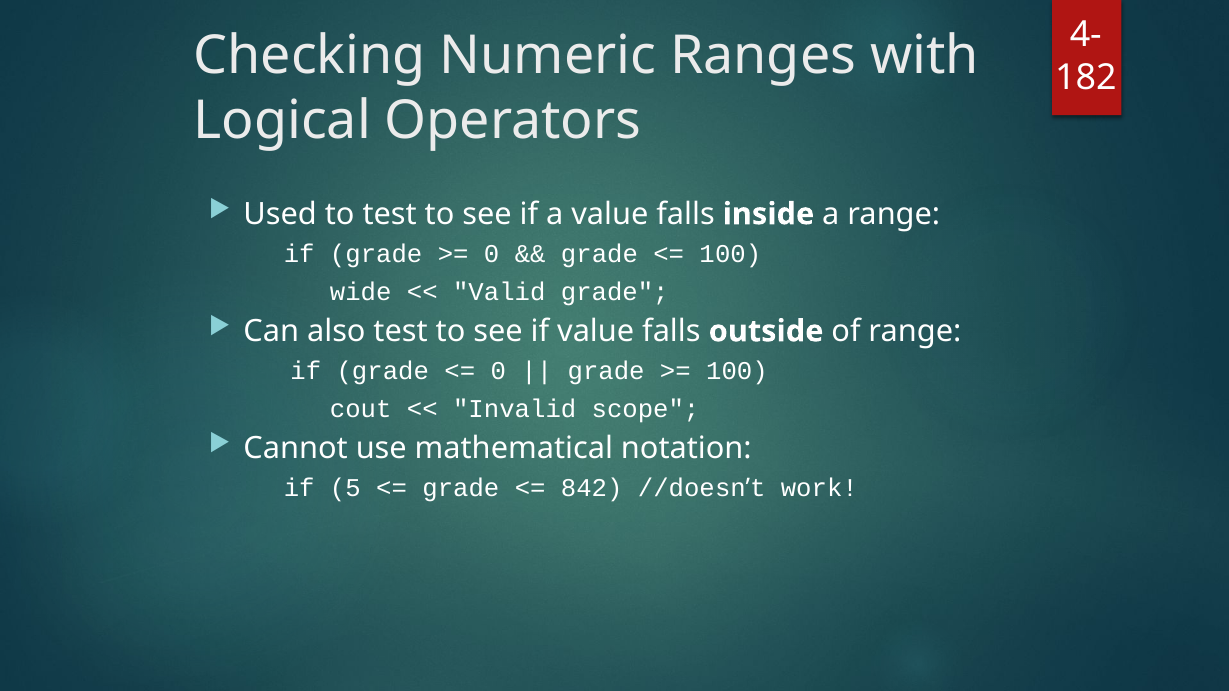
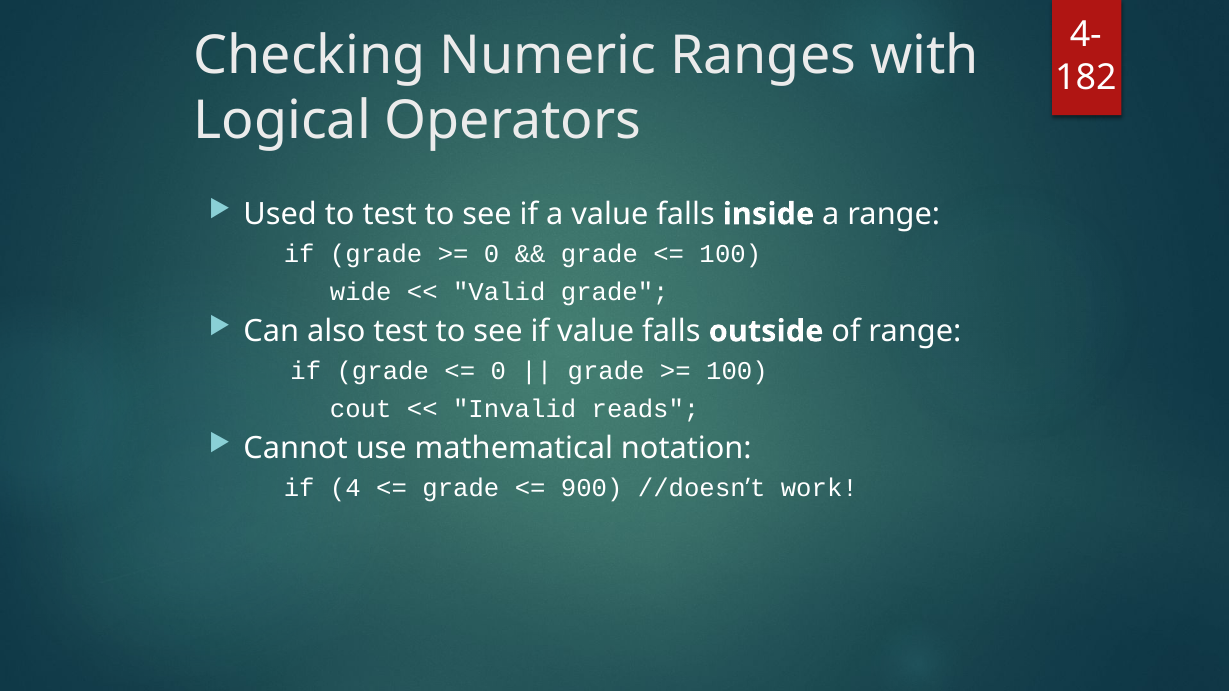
scope: scope -> reads
5: 5 -> 4
842: 842 -> 900
